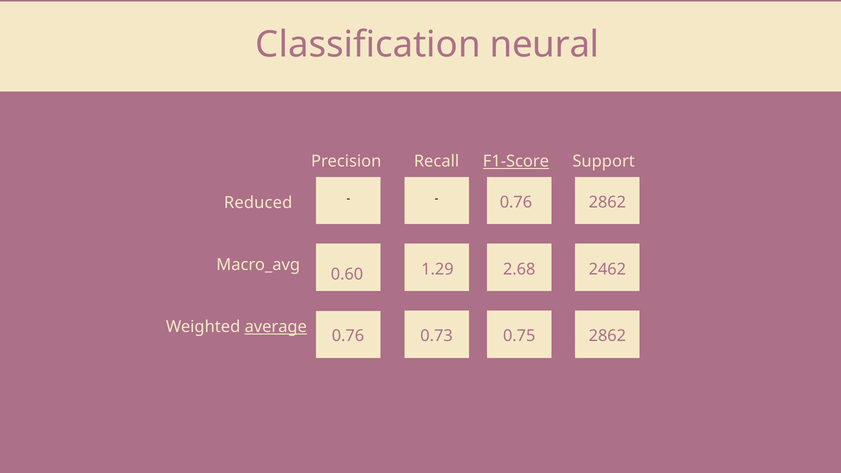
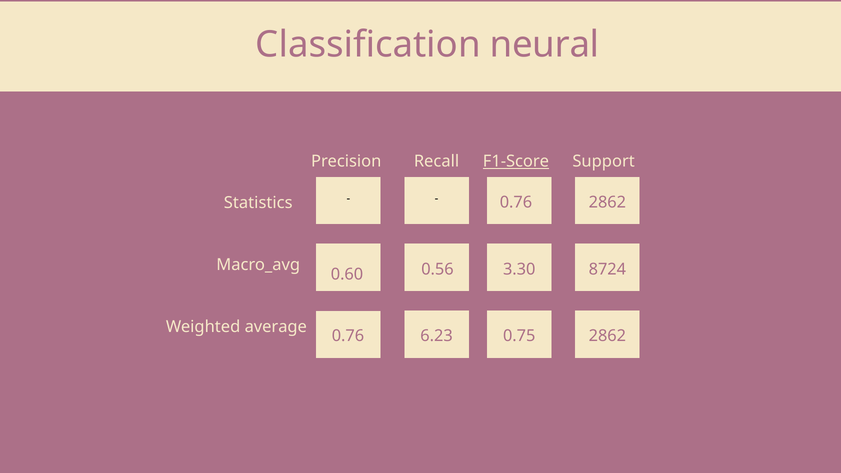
Reduced: Reduced -> Statistics
1.29: 1.29 -> 0.56
2.68: 2.68 -> 3.30
2462: 2462 -> 8724
average underline: present -> none
0.73: 0.73 -> 6.23
